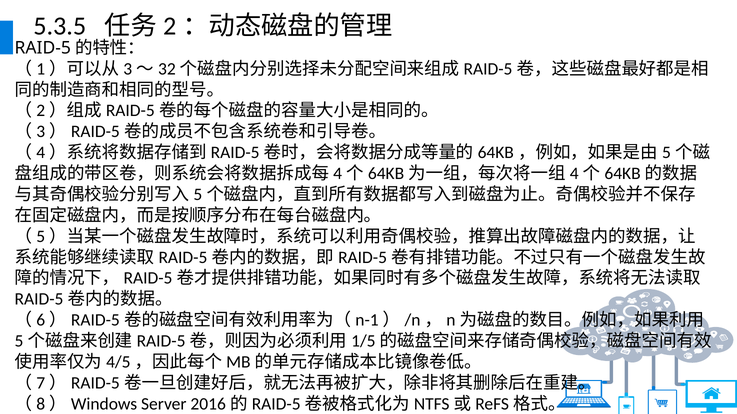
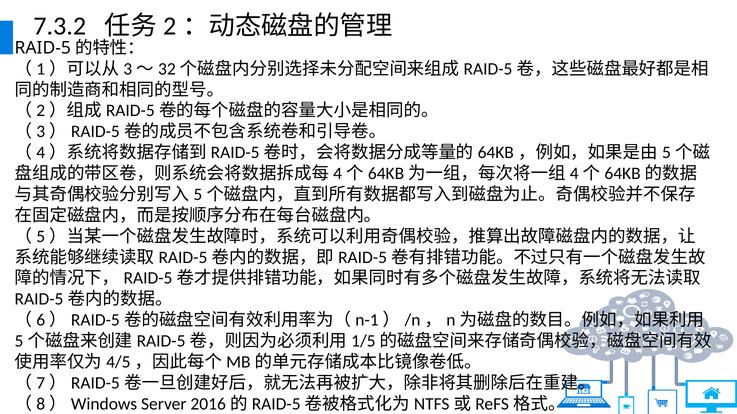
5.3.5: 5.3.5 -> 7.3.2
